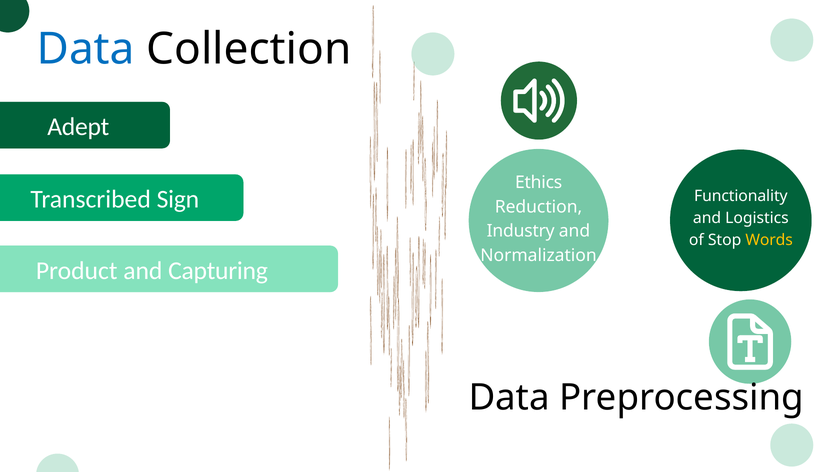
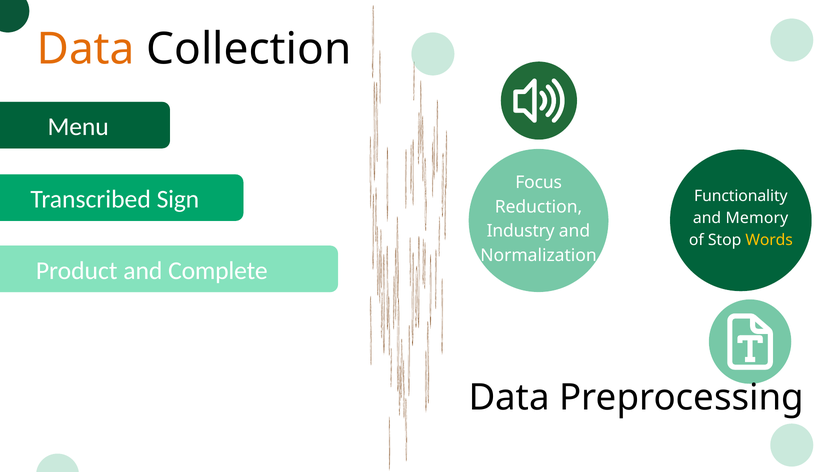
Data at (86, 49) colour: blue -> orange
Adept: Adept -> Menu
Ethics: Ethics -> Focus
Logistics: Logistics -> Memory
Capturing: Capturing -> Complete
